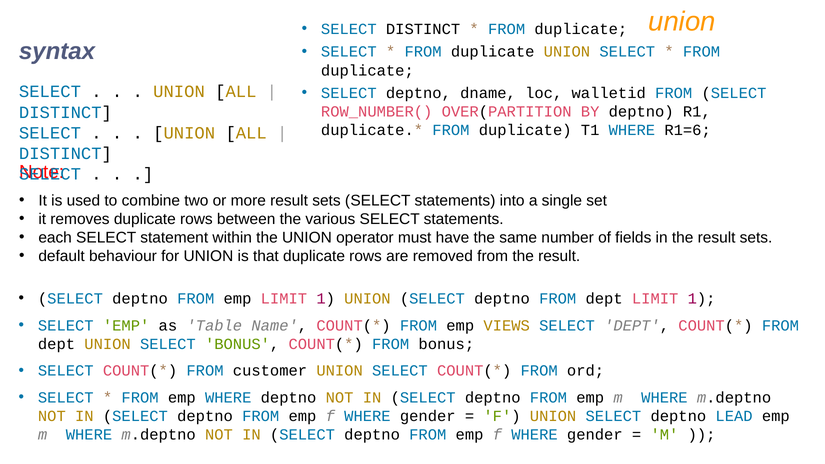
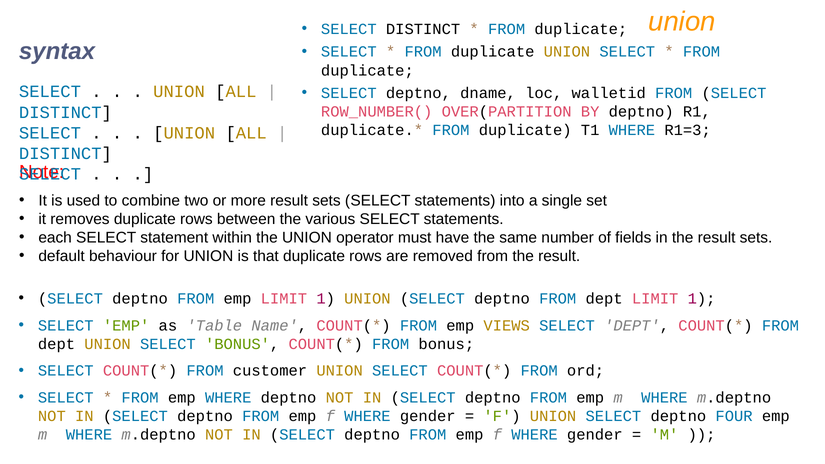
R1=6: R1=6 -> R1=3
LEAD: LEAD -> FOUR
